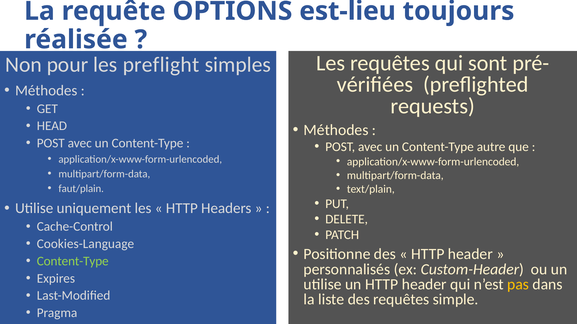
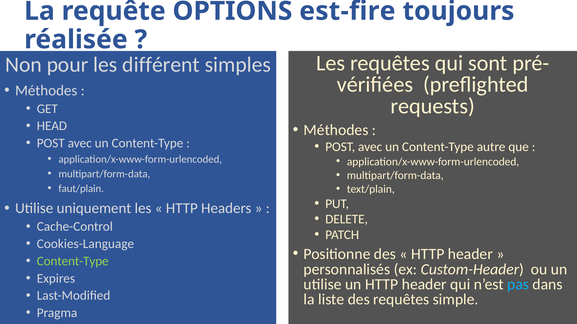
est-lieu: est-lieu -> est-fire
preflight: preflight -> différent
pas colour: yellow -> light blue
